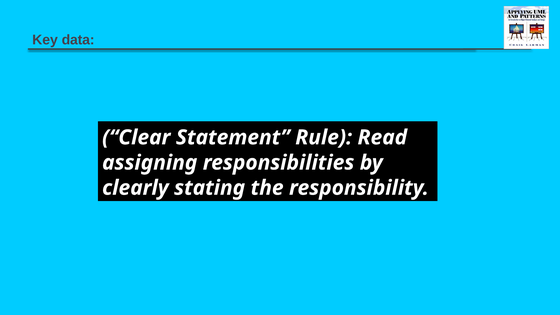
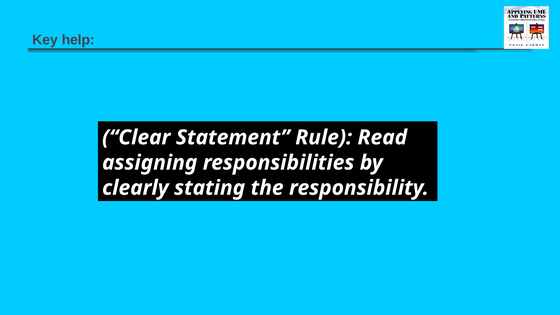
data: data -> help
